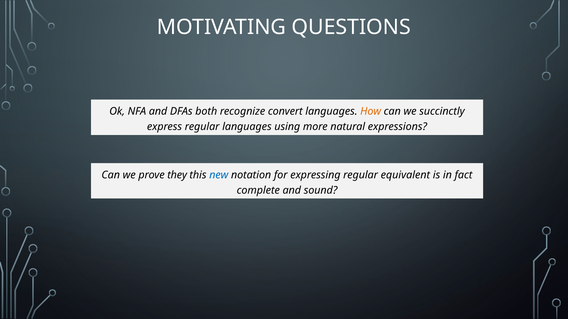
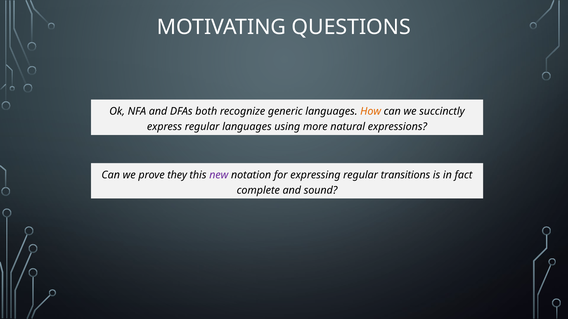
convert: convert -> generic
new colour: blue -> purple
equivalent: equivalent -> transitions
